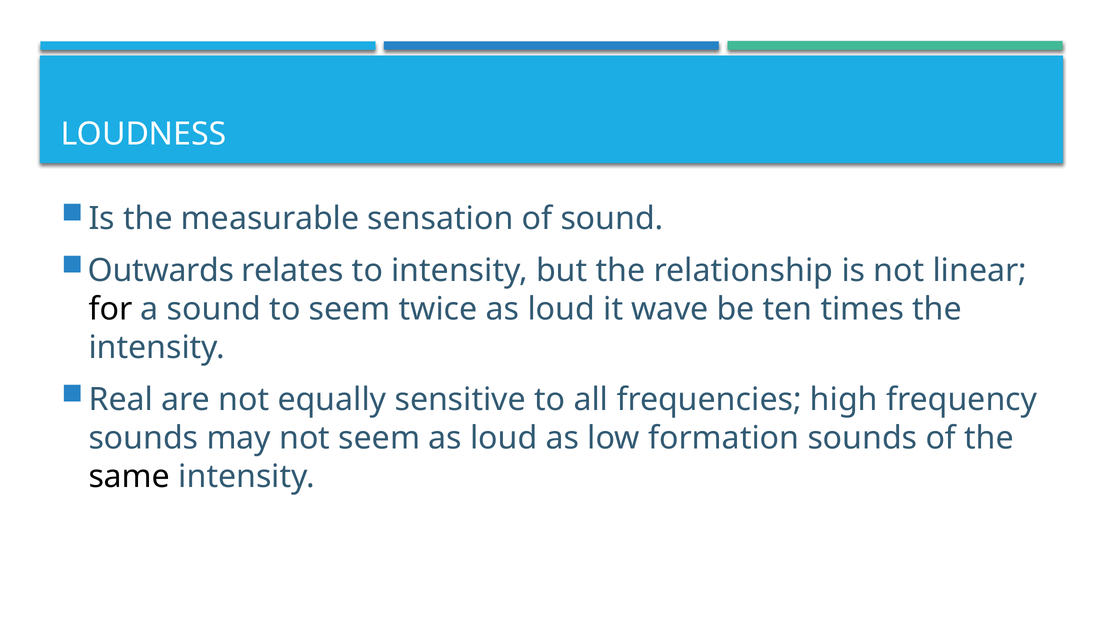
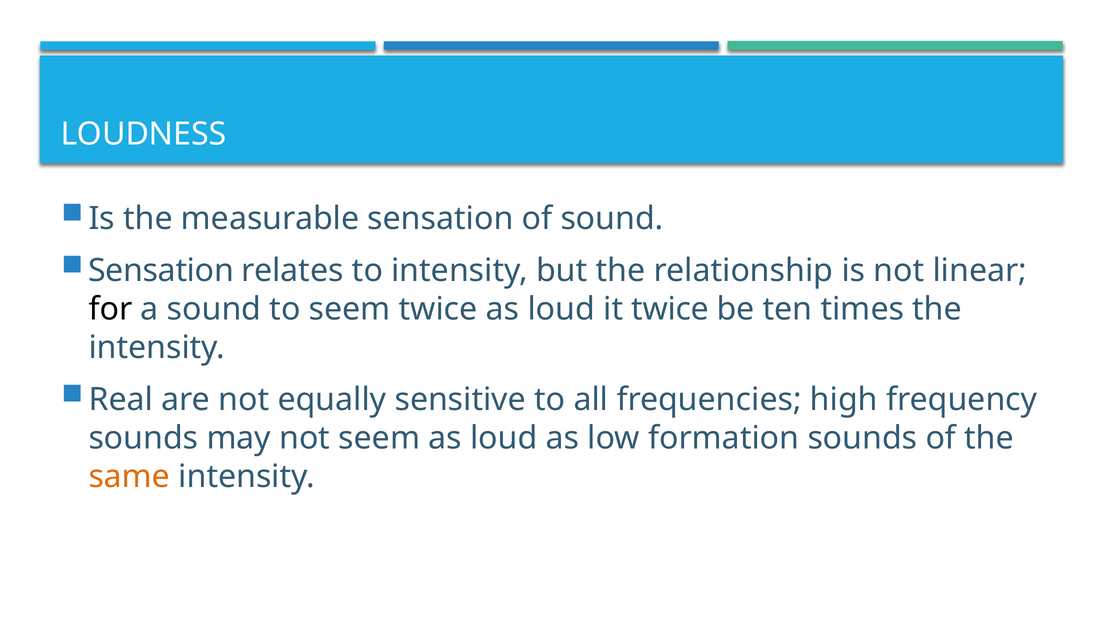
Outwards at (161, 271): Outwards -> Sensation
it wave: wave -> twice
same colour: black -> orange
